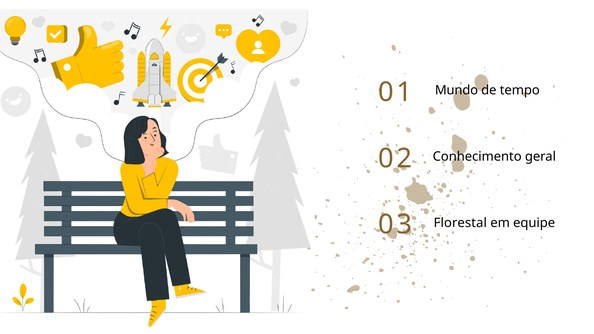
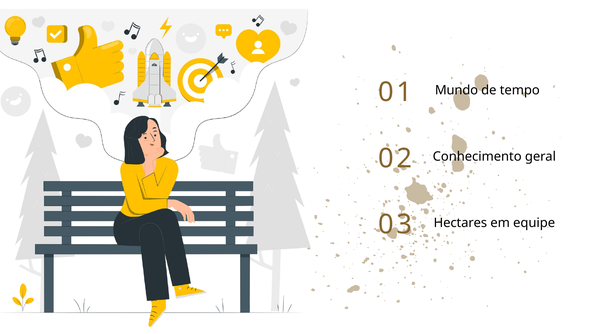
Florestal: Florestal -> Hectares
